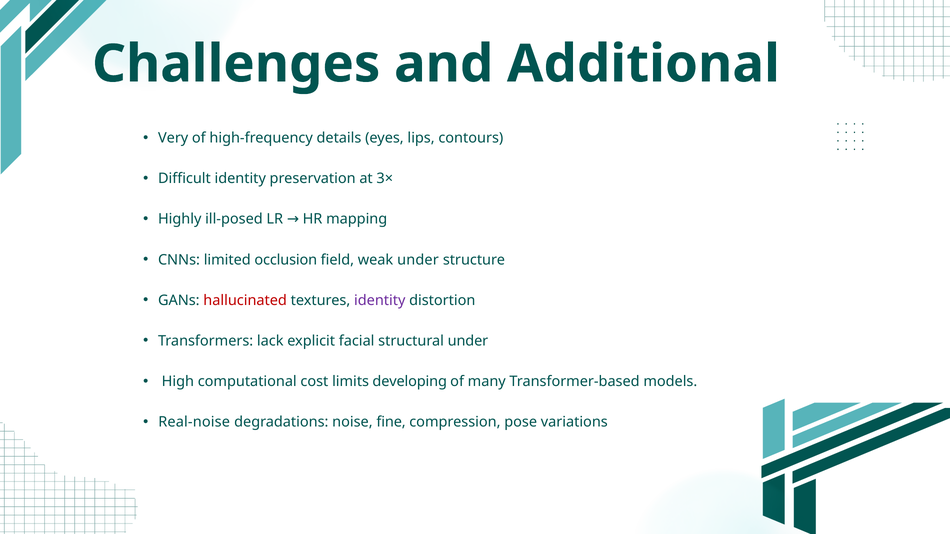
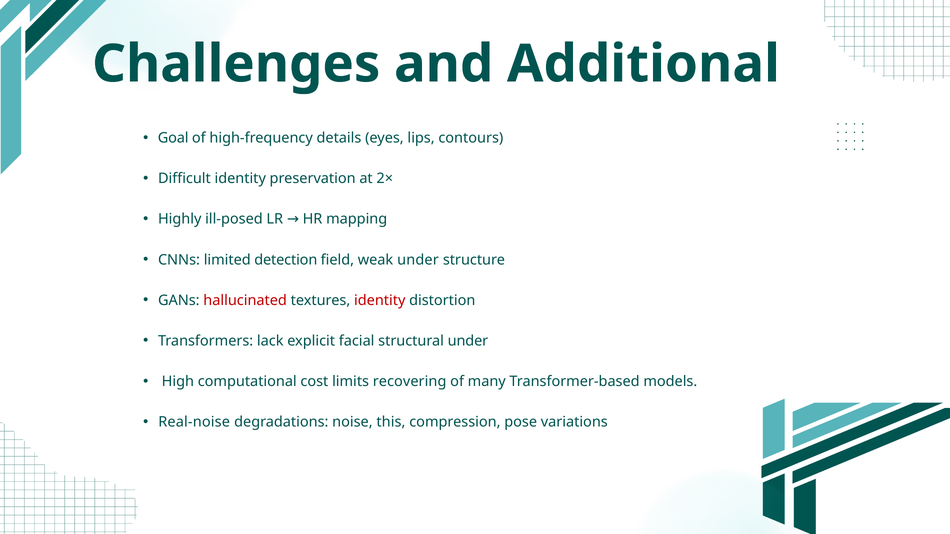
Very: Very -> Goal
3×: 3× -> 2×
occlusion: occlusion -> detection
identity at (380, 301) colour: purple -> red
developing: developing -> recovering
fine: fine -> this
